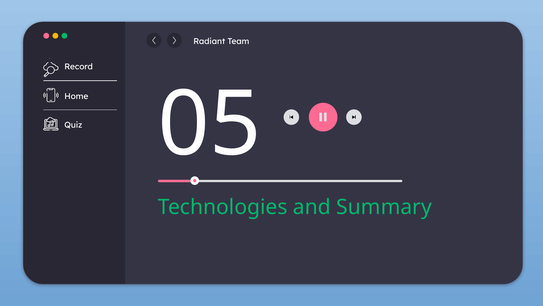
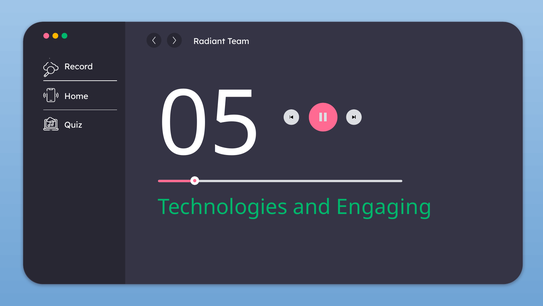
Summary: Summary -> Engaging
